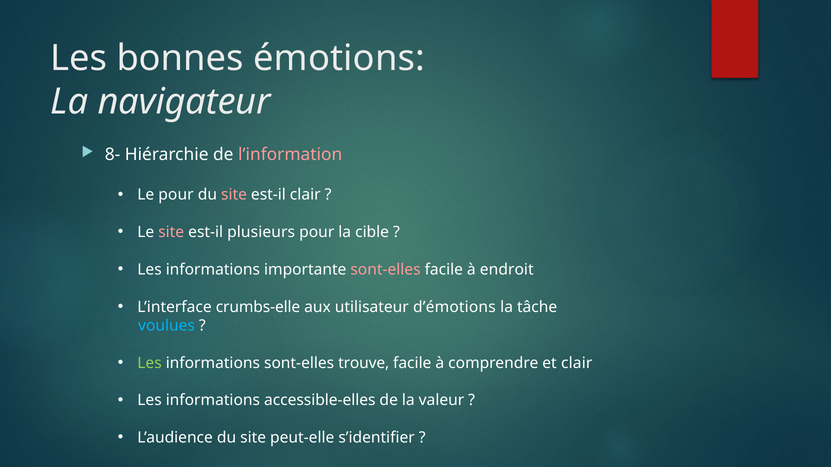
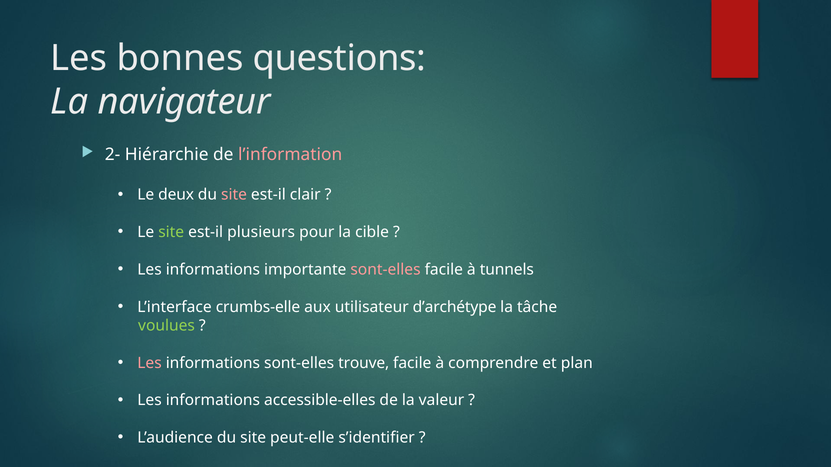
émotions: émotions -> questions
8-: 8- -> 2-
Le pour: pour -> deux
site at (171, 232) colour: pink -> light green
endroit: endroit -> tunnels
d’émotions: d’émotions -> d’archétype
voulues colour: light blue -> light green
Les at (150, 363) colour: light green -> pink
et clair: clair -> plan
